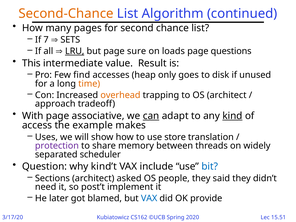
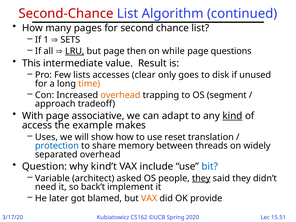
Second-Chance colour: orange -> red
7: 7 -> 1
sure: sure -> then
loads: loads -> while
find: find -> lists
heap: heap -> clear
OS architect: architect -> segment
can underline: present -> none
store: store -> reset
protection colour: purple -> blue
separated scheduler: scheduler -> overhead
Sections: Sections -> Variable
they at (201, 178) underline: none -> present
post’t: post’t -> back’t
VAX at (149, 198) colour: blue -> orange
